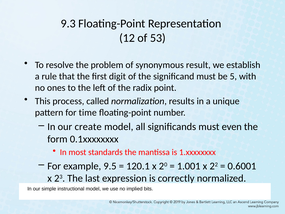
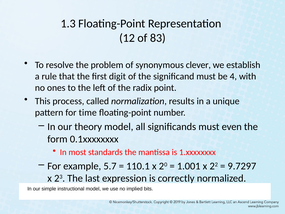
9.3: 9.3 -> 1.3
53: 53 -> 83
result: result -> clever
5: 5 -> 4
create: create -> theory
9.5: 9.5 -> 5.7
120.1: 120.1 -> 110.1
0.6001: 0.6001 -> 9.7297
